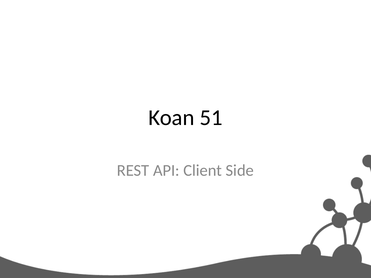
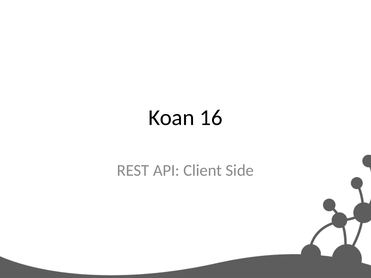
51: 51 -> 16
